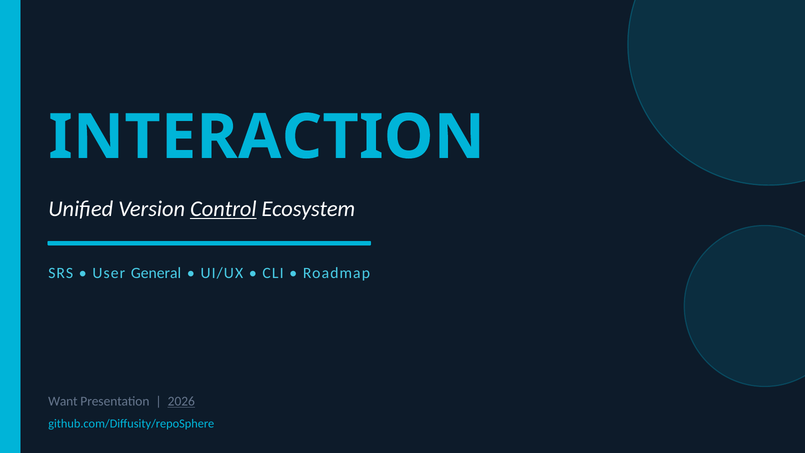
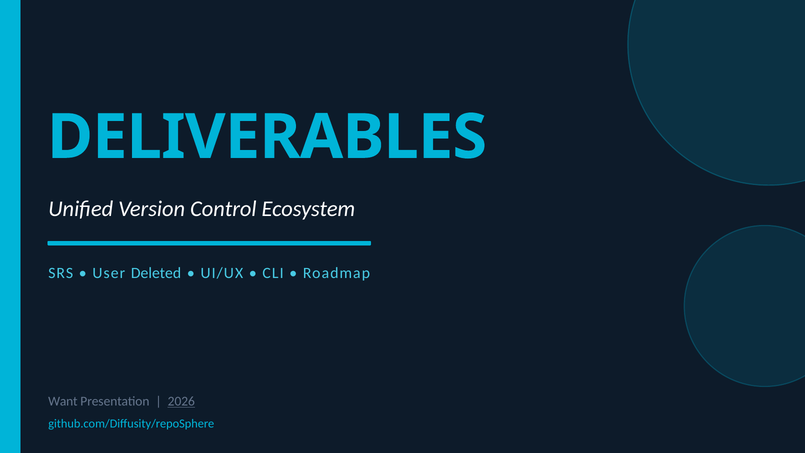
INTERACTION: INTERACTION -> DELIVERABLES
Control underline: present -> none
General: General -> Deleted
